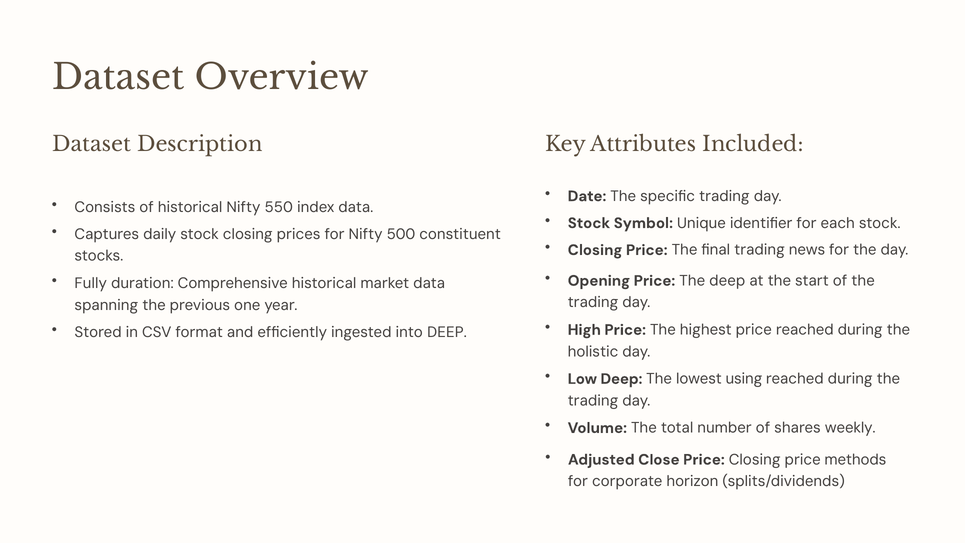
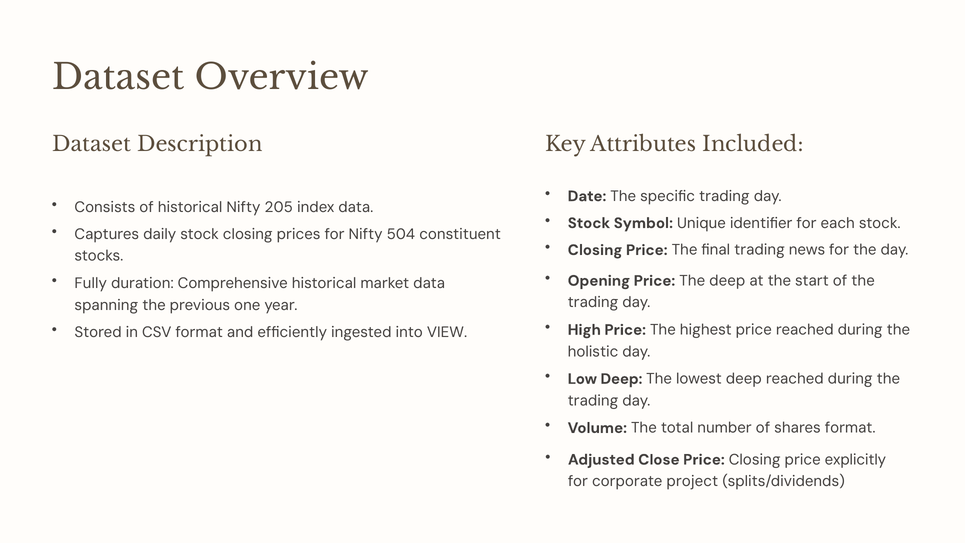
550: 550 -> 205
500: 500 -> 504
into DEEP: DEEP -> VIEW
lowest using: using -> deep
shares weekly: weekly -> format
methods: methods -> explicitly
horizon: horizon -> project
